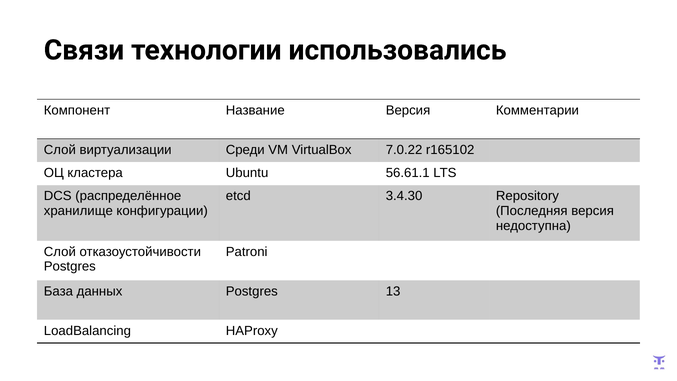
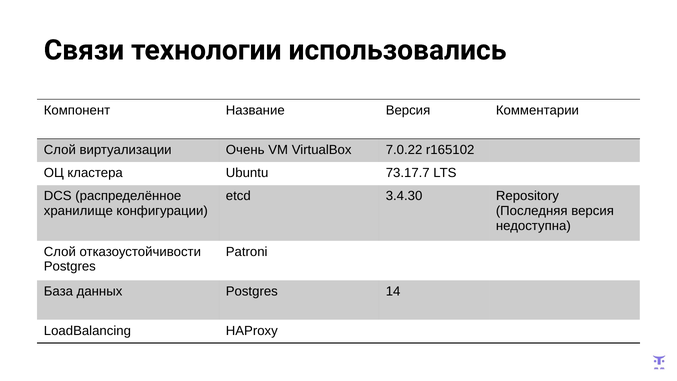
Среди: Среди -> Очень
56.61.1: 56.61.1 -> 73.17.7
13: 13 -> 14
